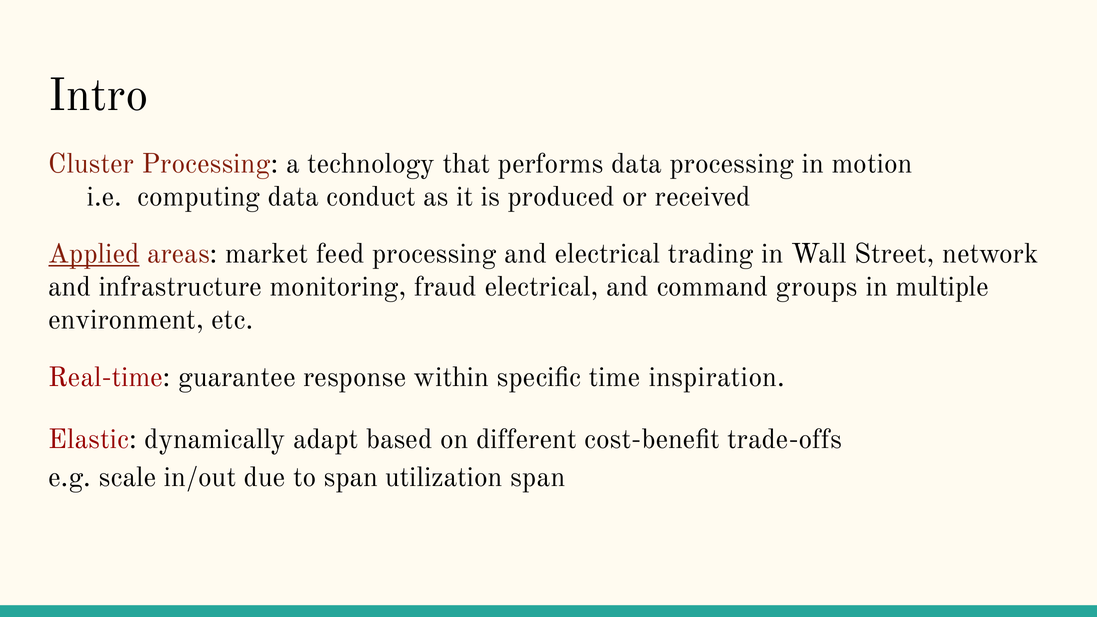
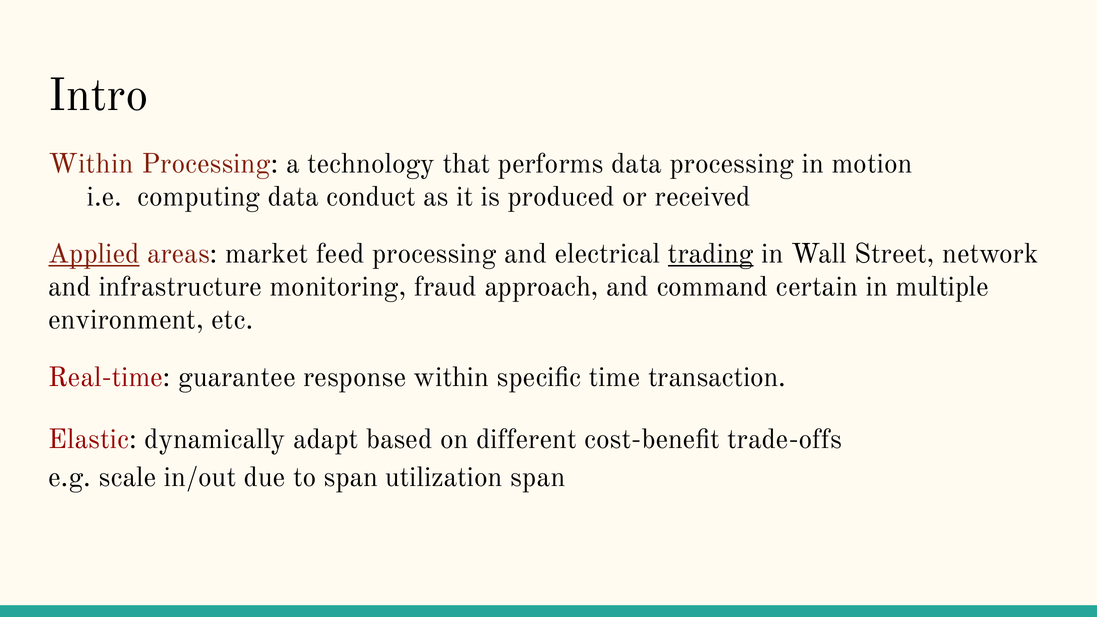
Cluster at (91, 164): Cluster -> Within
trading underline: none -> present
fraud electrical: electrical -> approach
groups: groups -> certain
inspiration: inspiration -> transaction
